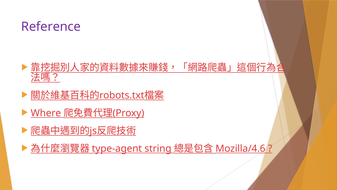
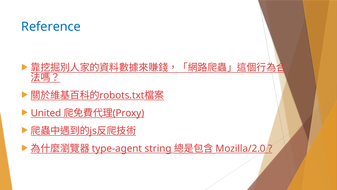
Reference colour: purple -> blue
Where: Where -> United
Mozilla/4.6: Mozilla/4.6 -> Mozilla/2.0
